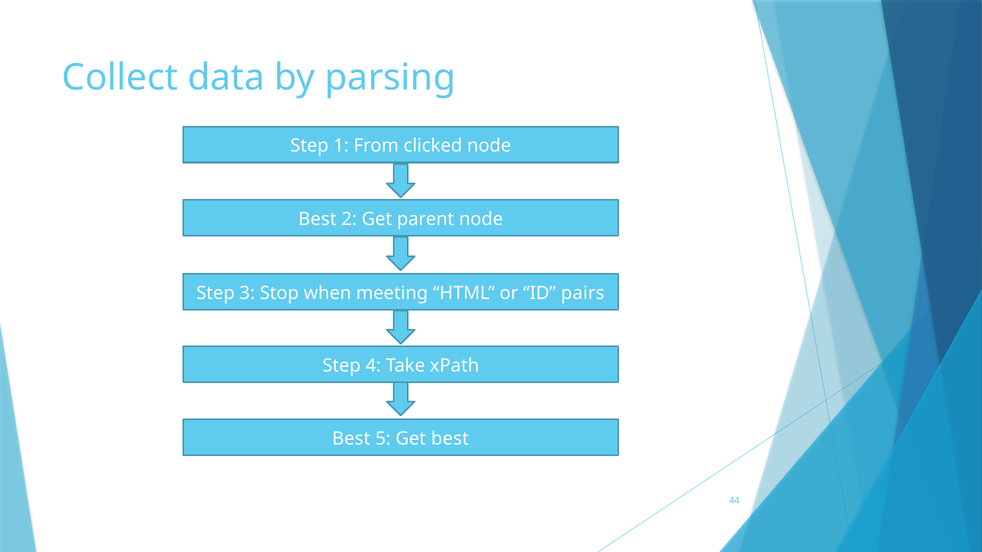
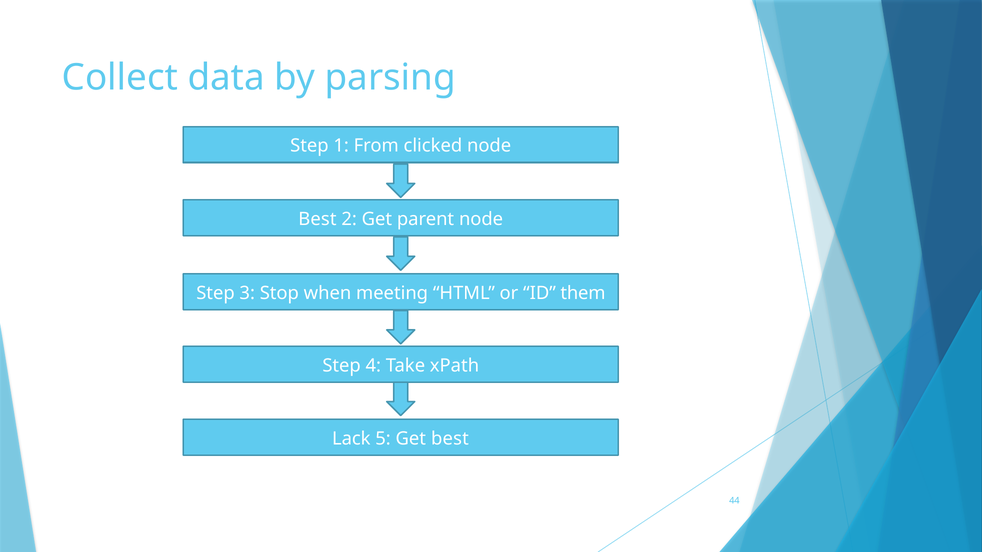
pairs: pairs -> them
Best at (351, 439): Best -> Lack
